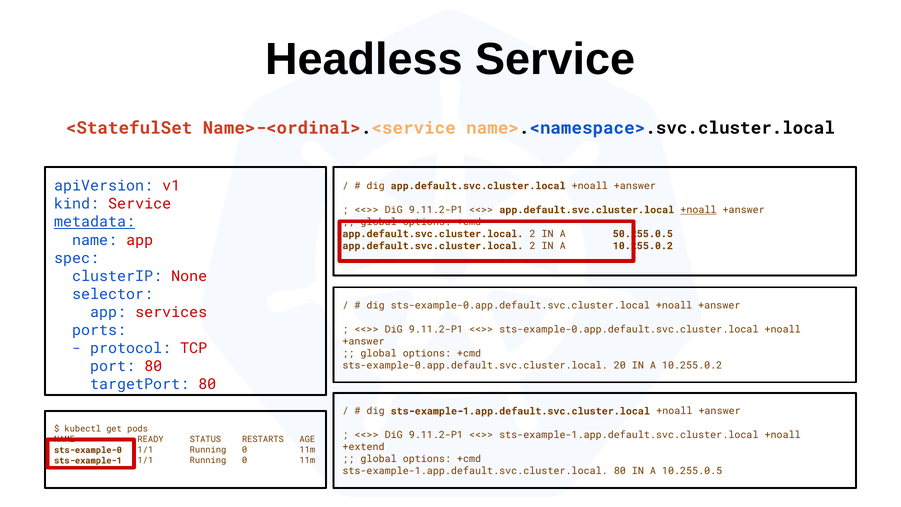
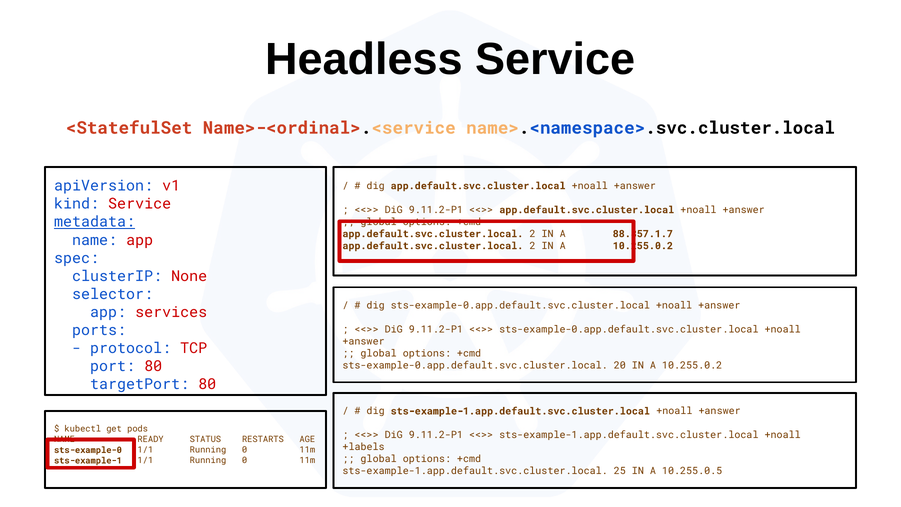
+noall at (698, 210) underline: present -> none
50.255.0.5: 50.255.0.5 -> 88.857.1.7
+extend: +extend -> +labels
sts-example-1.app.default.svc.cluster.local 80: 80 -> 25
